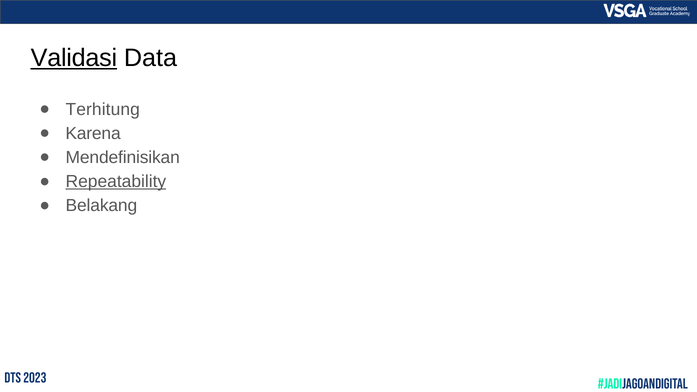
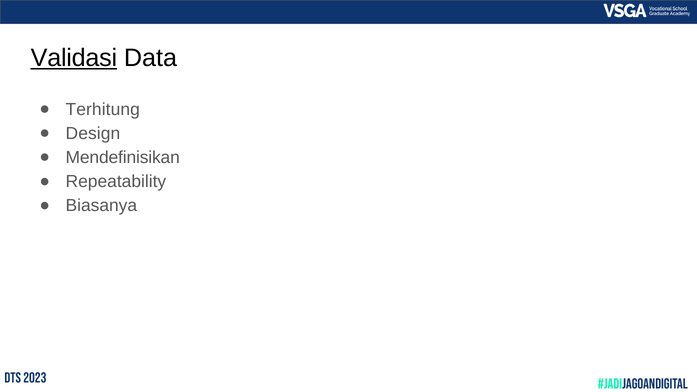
Karena: Karena -> Design
Repeatability underline: present -> none
Belakang: Belakang -> Biasanya
